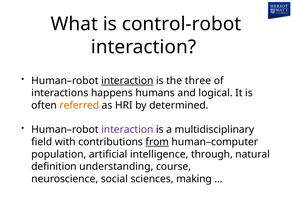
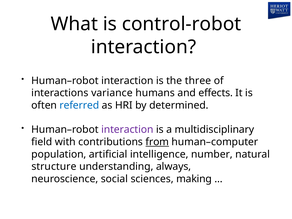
interaction at (127, 81) underline: present -> none
happens: happens -> variance
logical: logical -> effects
referred colour: orange -> blue
through: through -> number
definition: definition -> structure
course: course -> always
